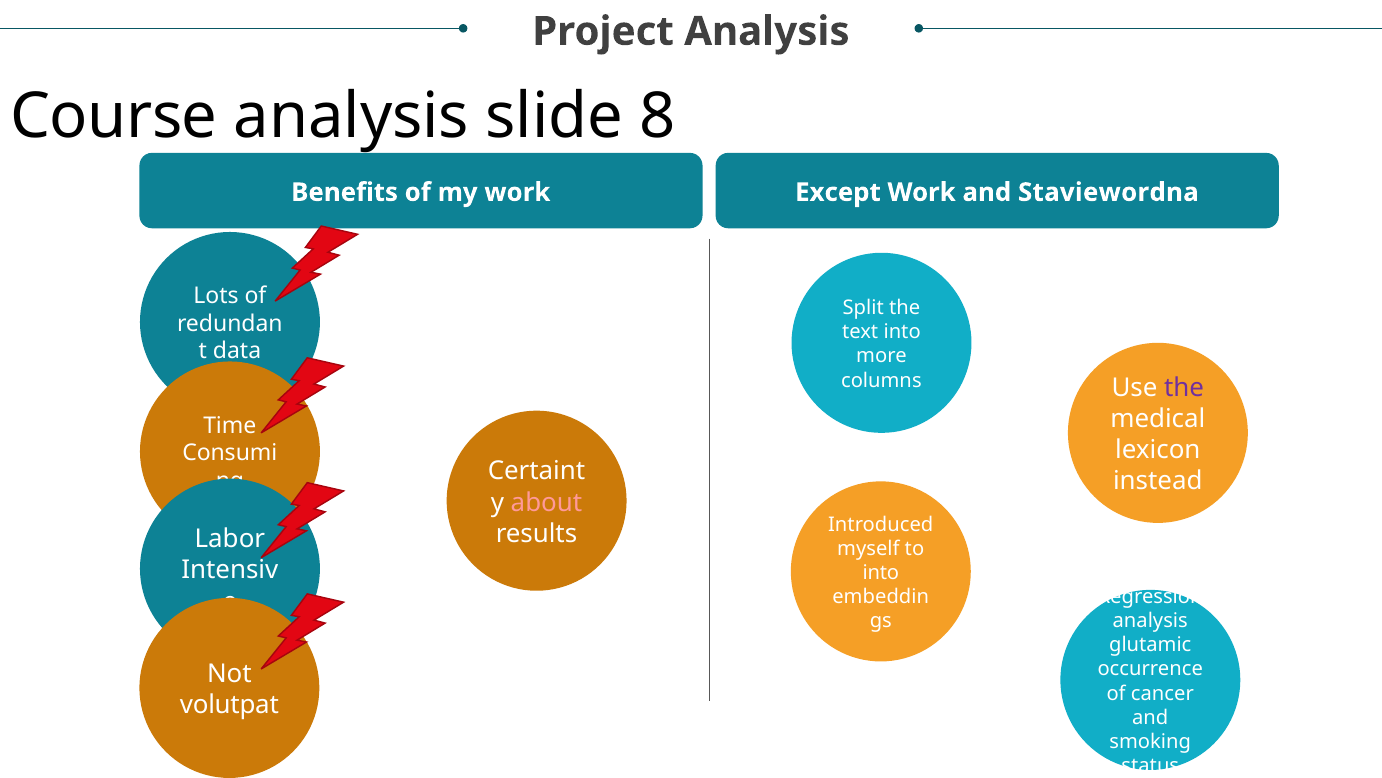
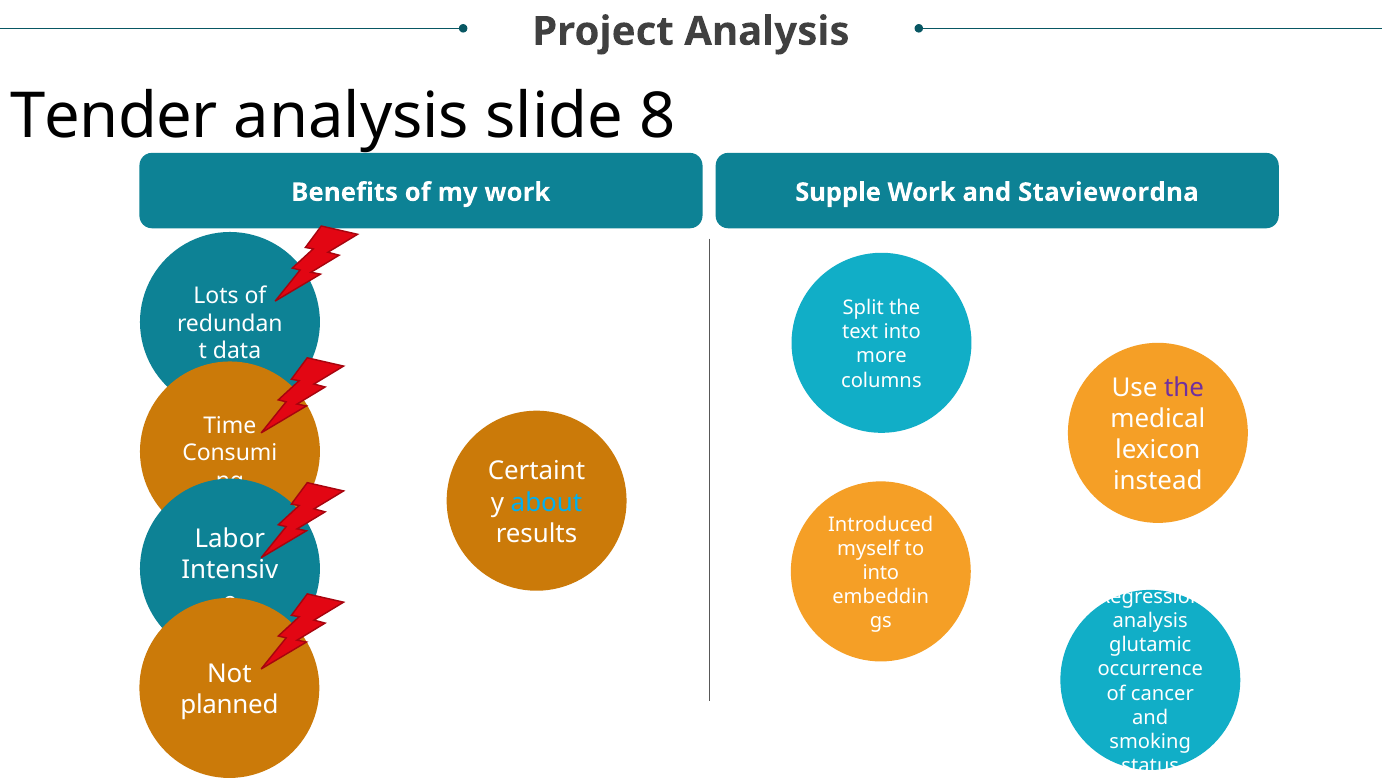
Course: Course -> Tender
Except: Except -> Supple
about colour: pink -> light blue
volutpat: volutpat -> planned
